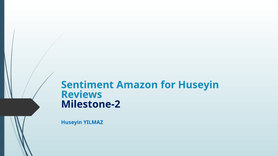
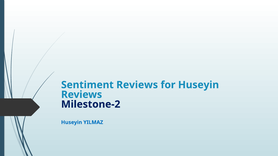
Sentiment Amazon: Amazon -> Reviews
